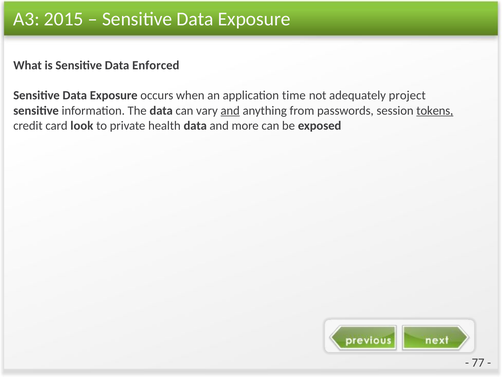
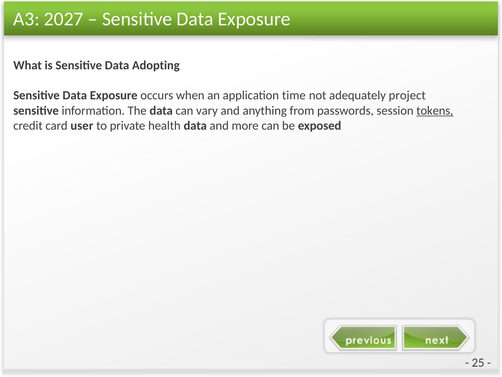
2015: 2015 -> 2027
Enforced: Enforced -> Adopting
and at (230, 110) underline: present -> none
look: look -> user
77: 77 -> 25
